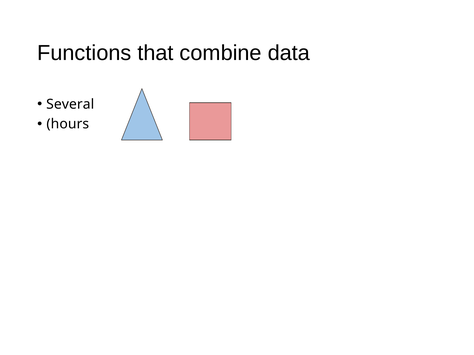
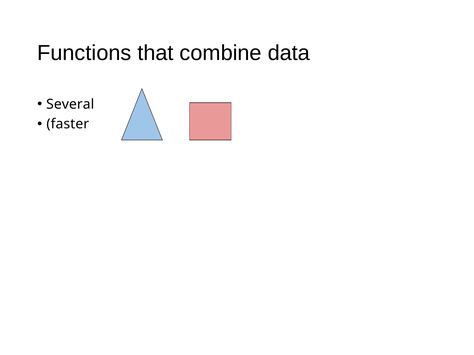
hours: hours -> faster
